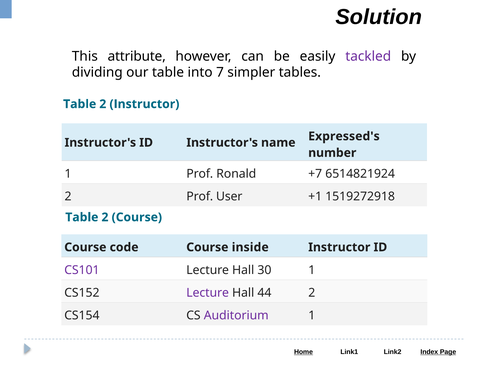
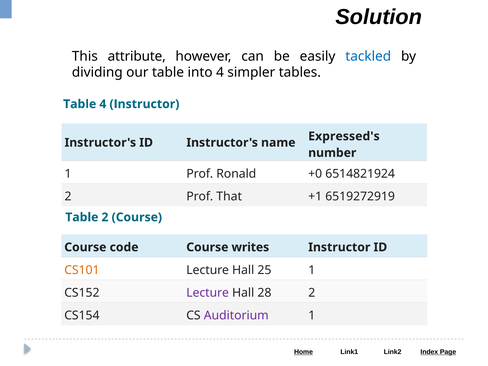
tackled colour: purple -> blue
into 7: 7 -> 4
2 at (103, 104): 2 -> 4
+7: +7 -> +0
User: User -> That
1519272918: 1519272918 -> 6519272919
inside: inside -> writes
CS101 colour: purple -> orange
30: 30 -> 25
44: 44 -> 28
